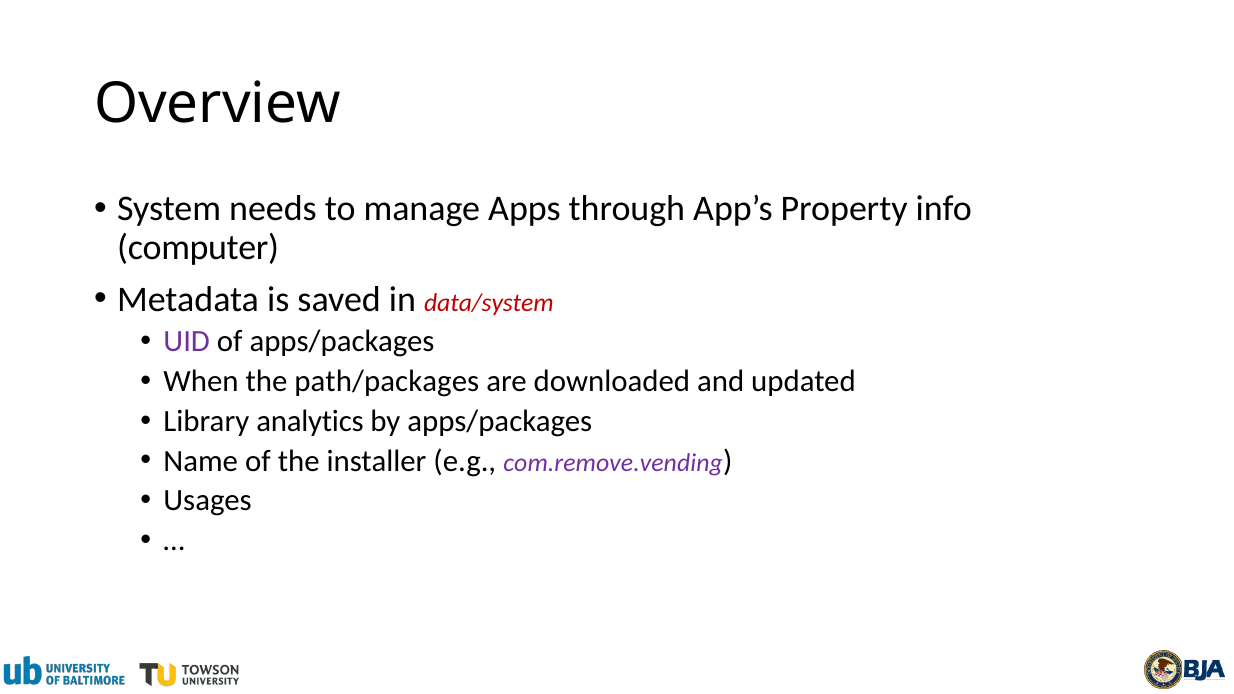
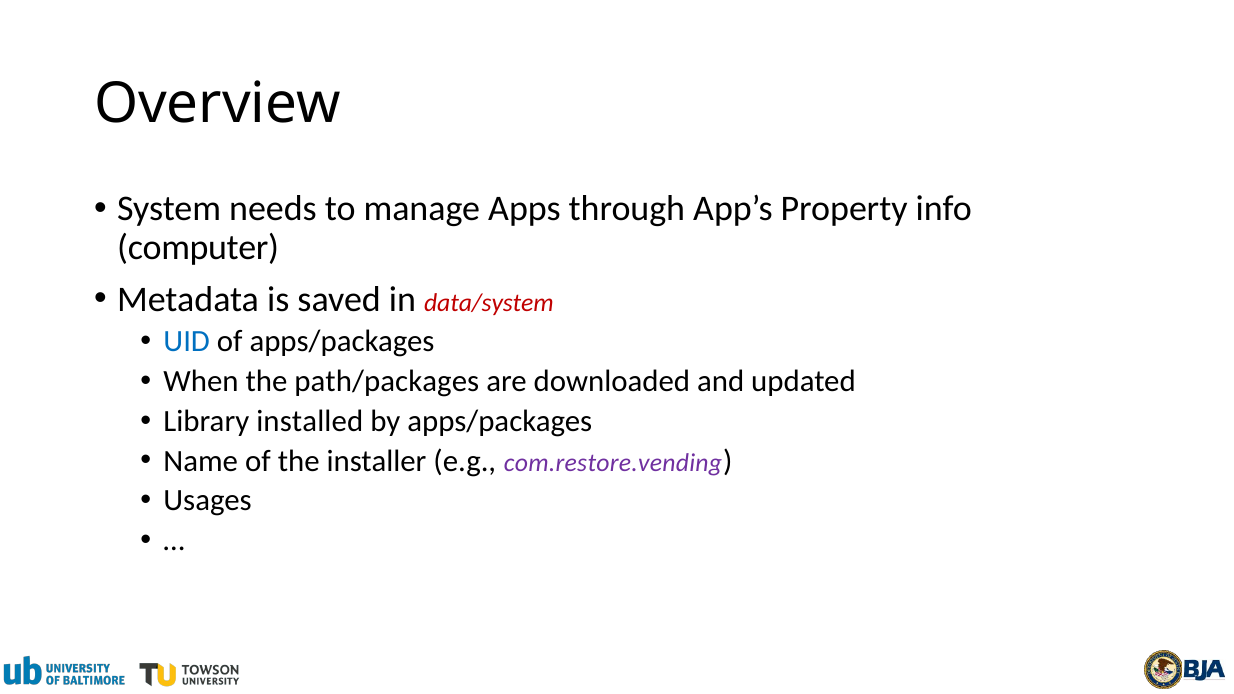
UID colour: purple -> blue
analytics: analytics -> installed
com.remove.vending: com.remove.vending -> com.restore.vending
